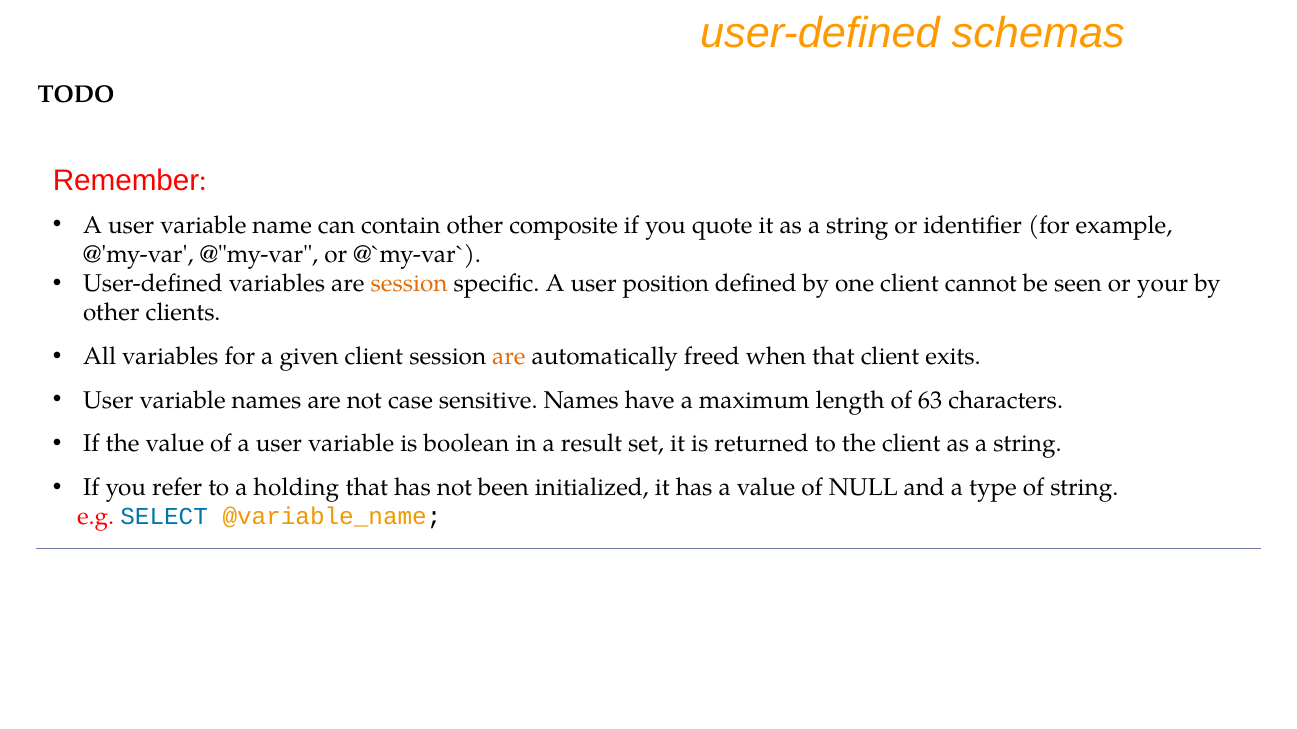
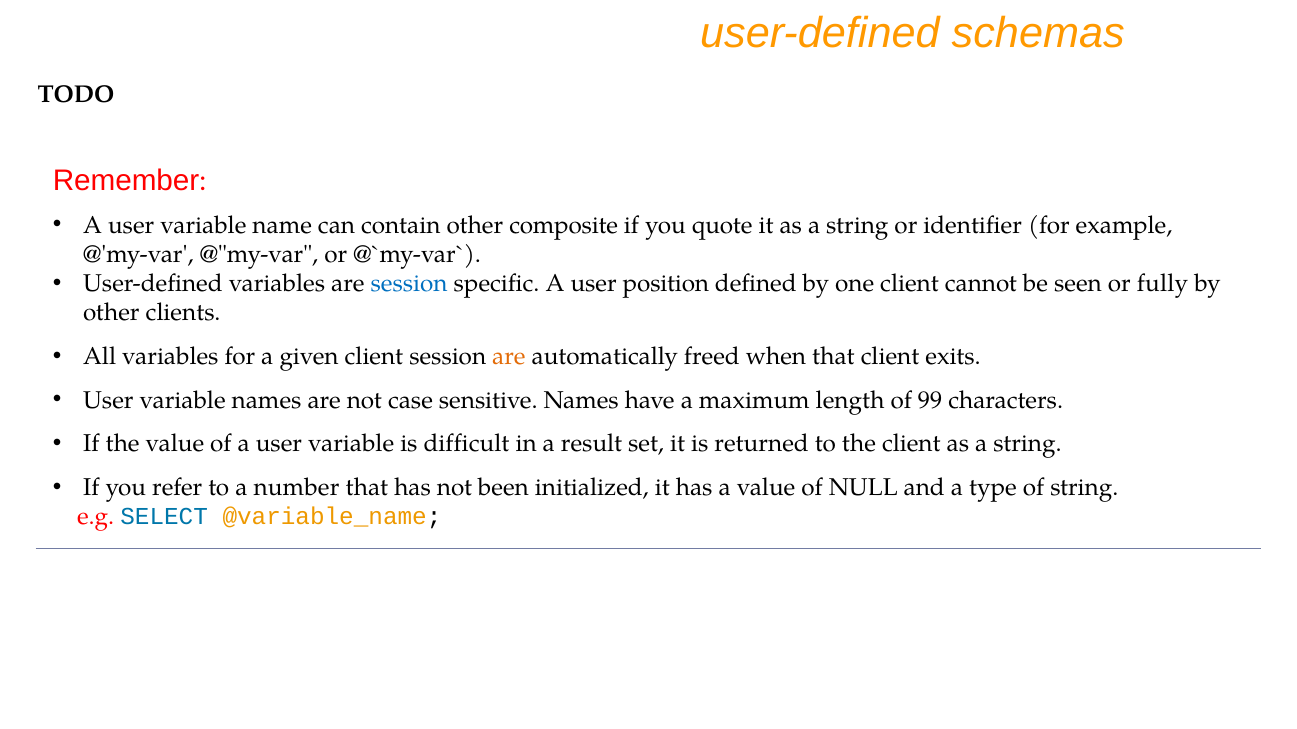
session at (409, 284) colour: orange -> blue
your: your -> fully
63: 63 -> 99
boolean: boolean -> difficult
holding: holding -> number
